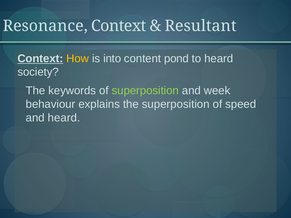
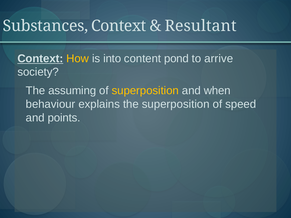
Resonance: Resonance -> Substances
to heard: heard -> arrive
keywords: keywords -> assuming
superposition at (145, 91) colour: light green -> yellow
week: week -> when
and heard: heard -> points
